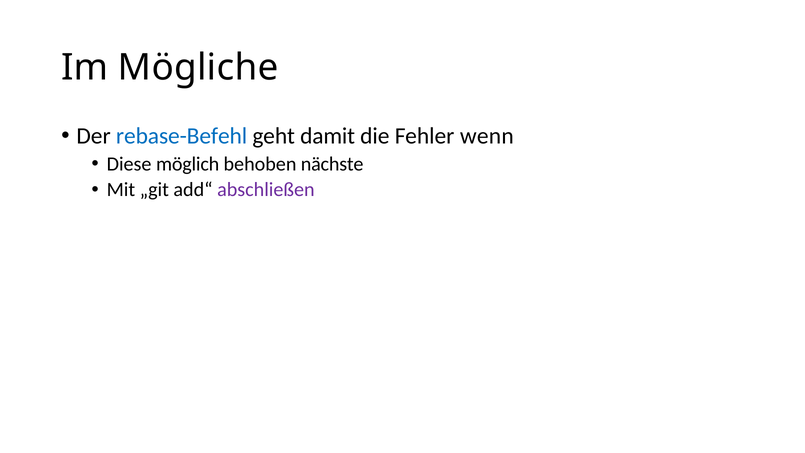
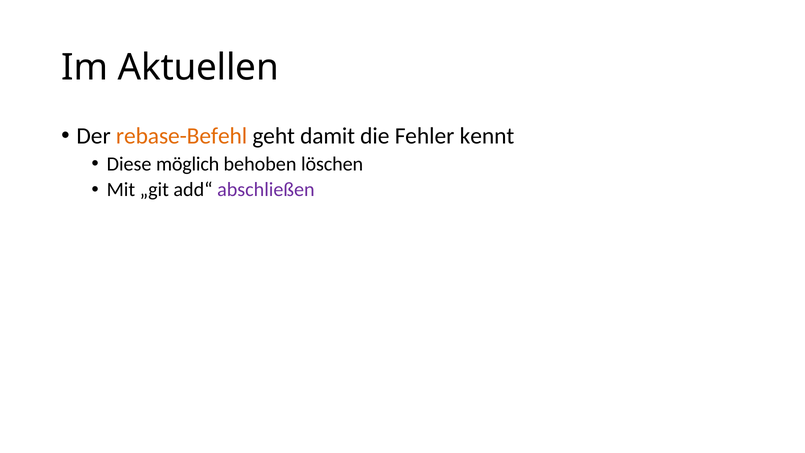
Mögliche: Mögliche -> Aktuellen
rebase-Befehl colour: blue -> orange
wenn: wenn -> kennt
nächste: nächste -> löschen
